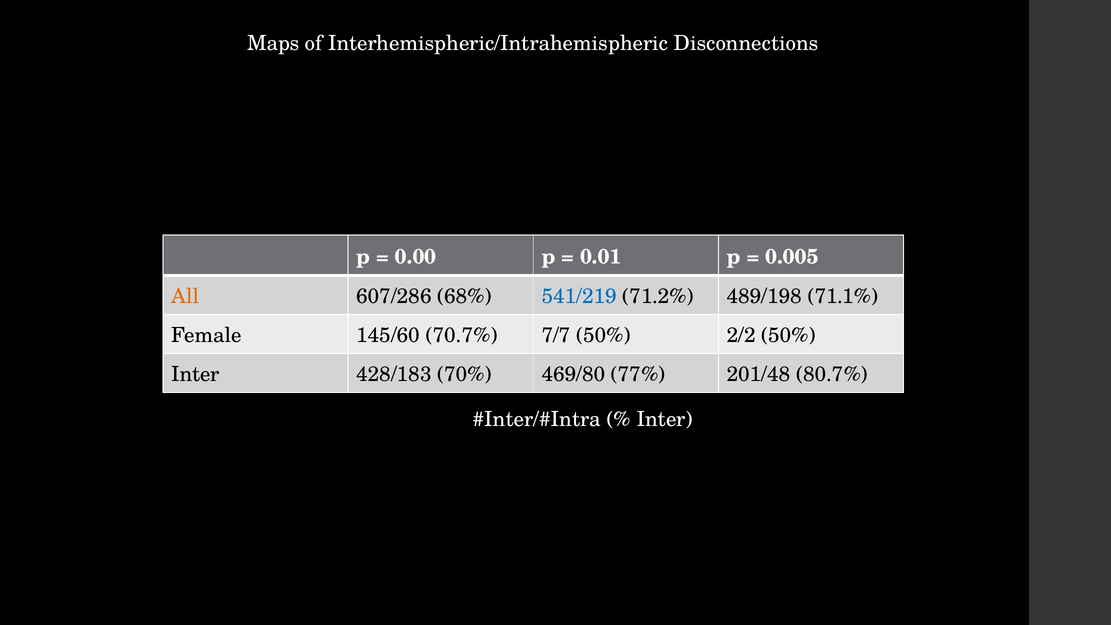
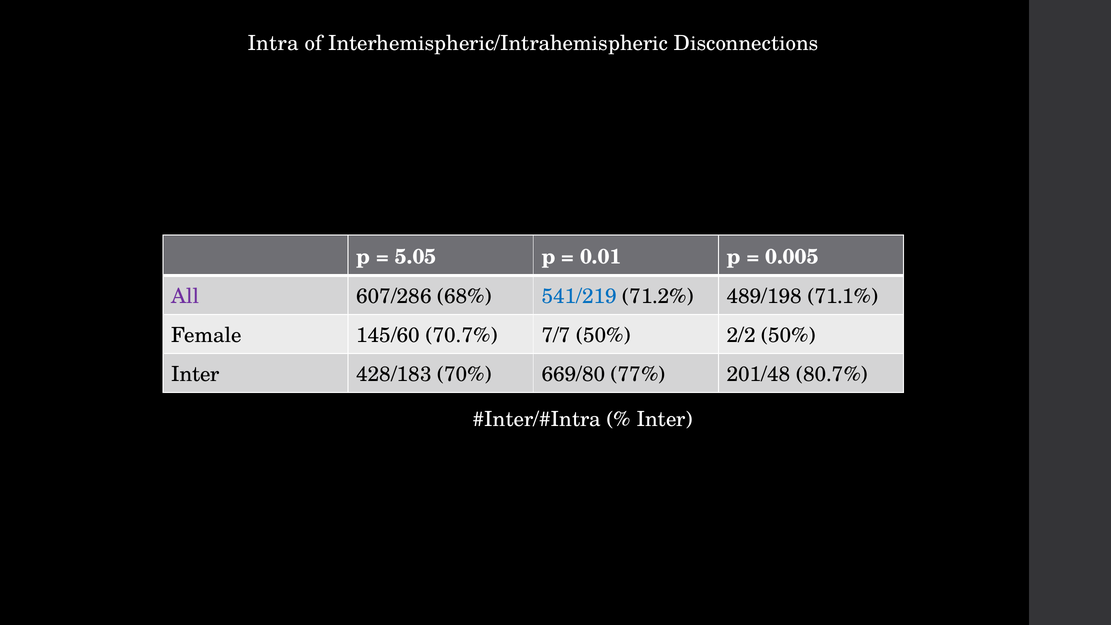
Maps: Maps -> Intra
0.00: 0.00 -> 5.05
All colour: orange -> purple
469/80: 469/80 -> 669/80
